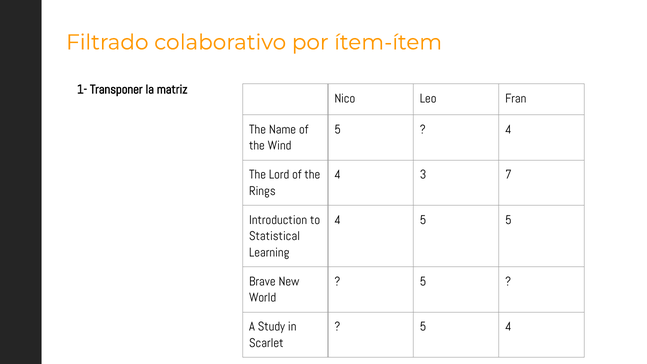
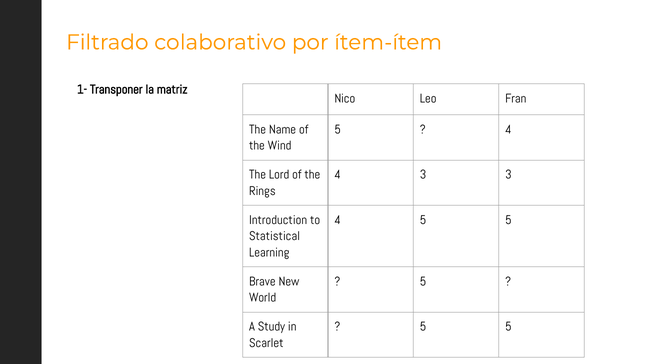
3 7: 7 -> 3
4 at (508, 327): 4 -> 5
